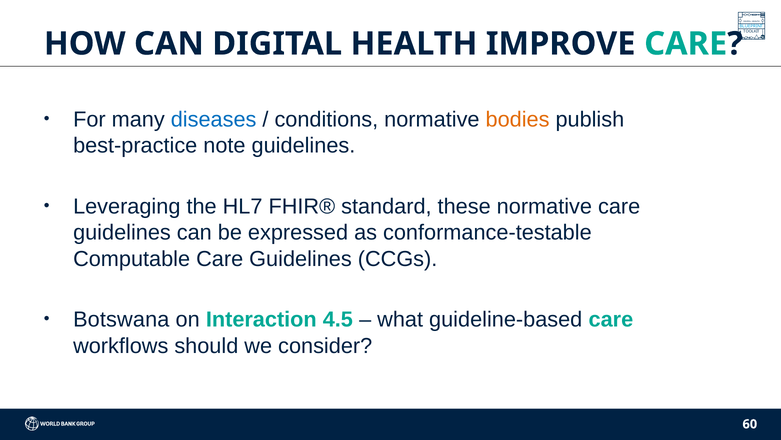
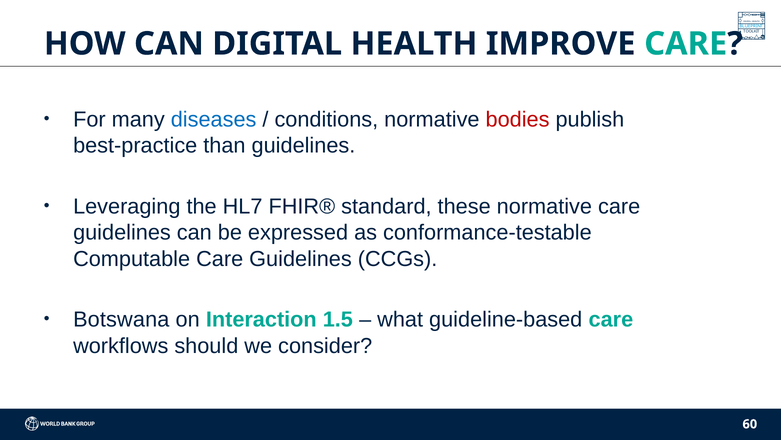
bodies colour: orange -> red
note: note -> than
4.5: 4.5 -> 1.5
